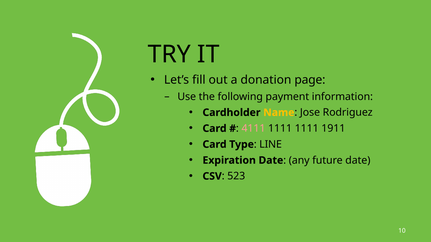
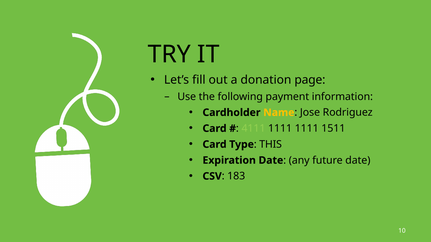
4111 colour: pink -> light green
1911: 1911 -> 1511
LINE: LINE -> THIS
523: 523 -> 183
